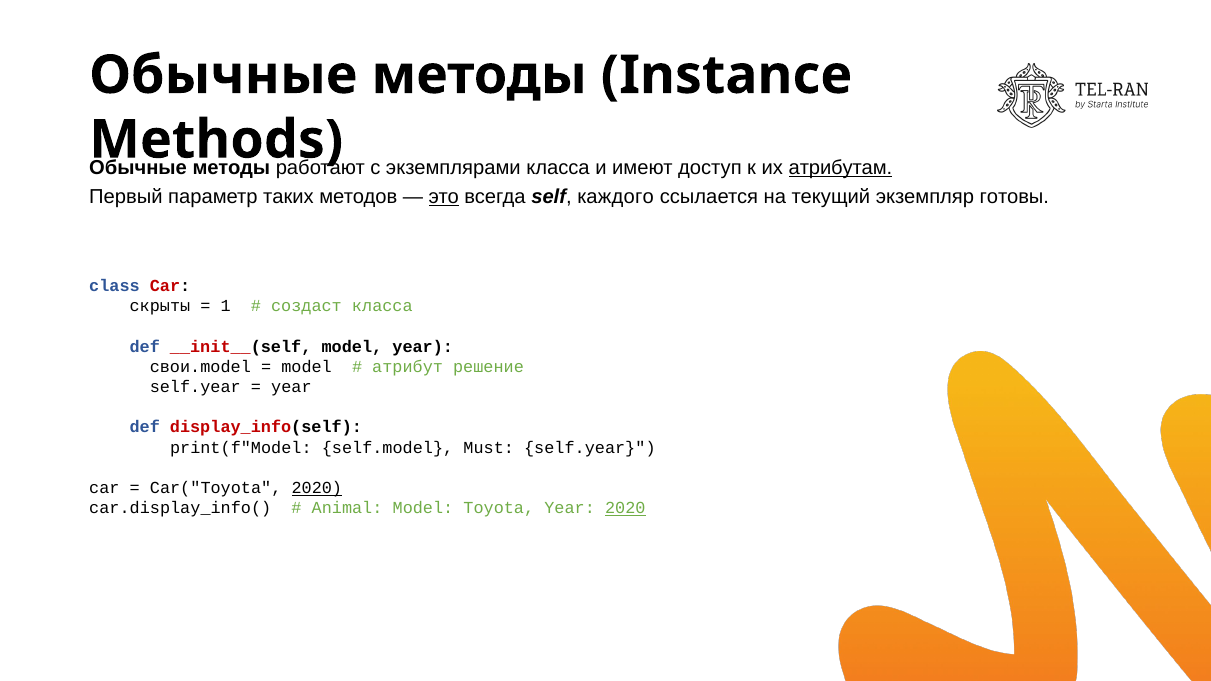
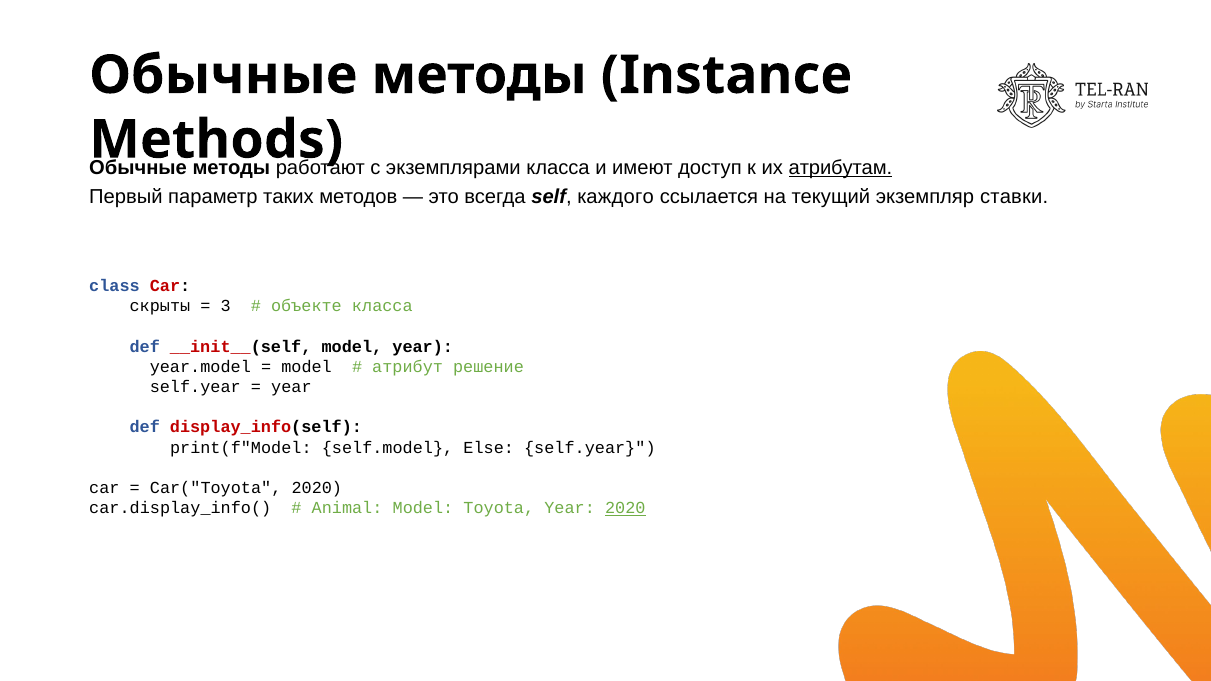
это underline: present -> none
готовы: готовы -> ставки
1: 1 -> 3
создаст: создаст -> объекте
свои.model: свои.model -> year.model
Must: Must -> Else
2020 at (317, 488) underline: present -> none
